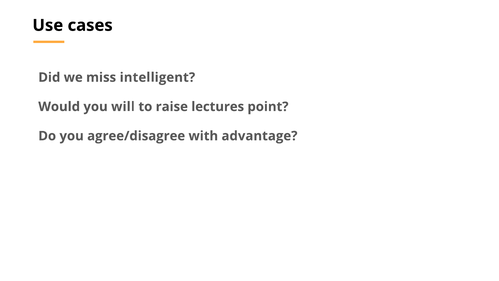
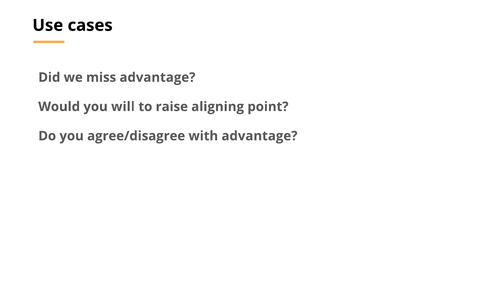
miss intelligent: intelligent -> advantage
lectures: lectures -> aligning
